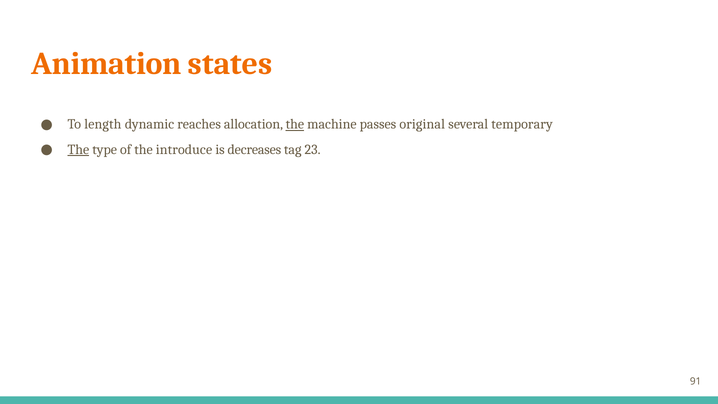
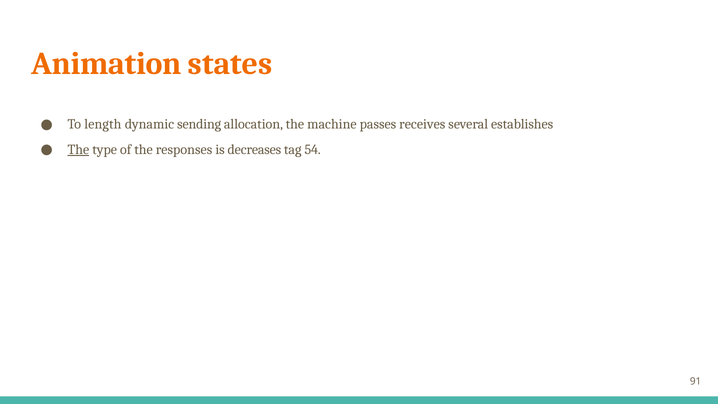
reaches: reaches -> sending
the at (295, 124) underline: present -> none
original: original -> receives
temporary: temporary -> establishes
introduce: introduce -> responses
23: 23 -> 54
